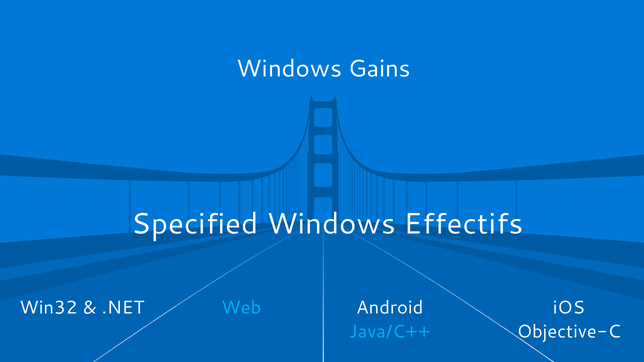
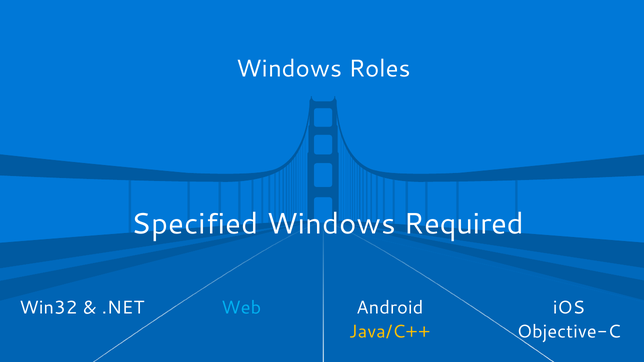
Gains: Gains -> Roles
Effectifs: Effectifs -> Required
Java/C++ colour: light blue -> yellow
